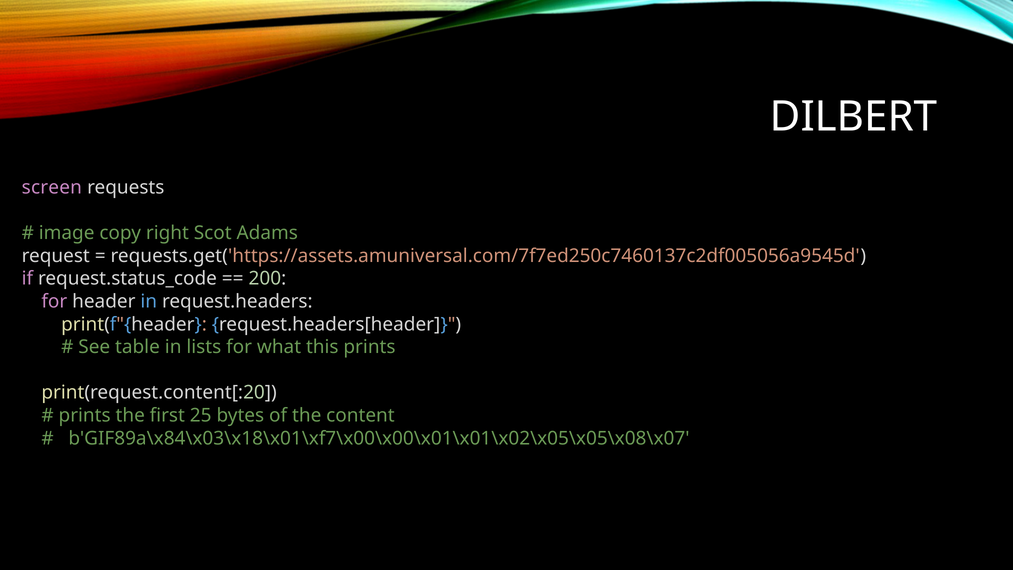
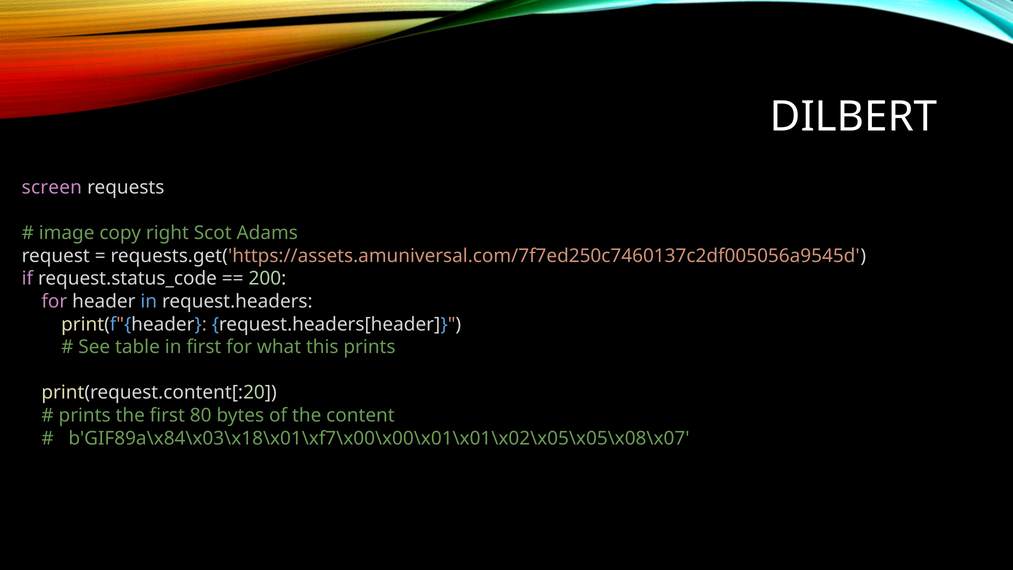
in lists: lists -> first
25: 25 -> 80
